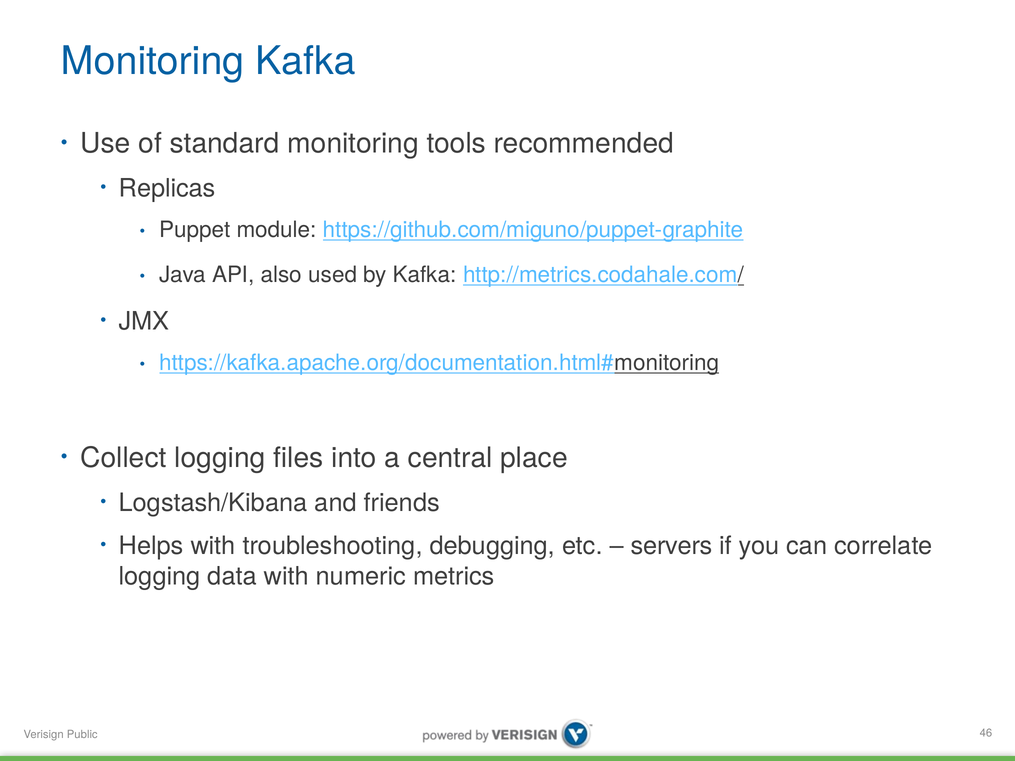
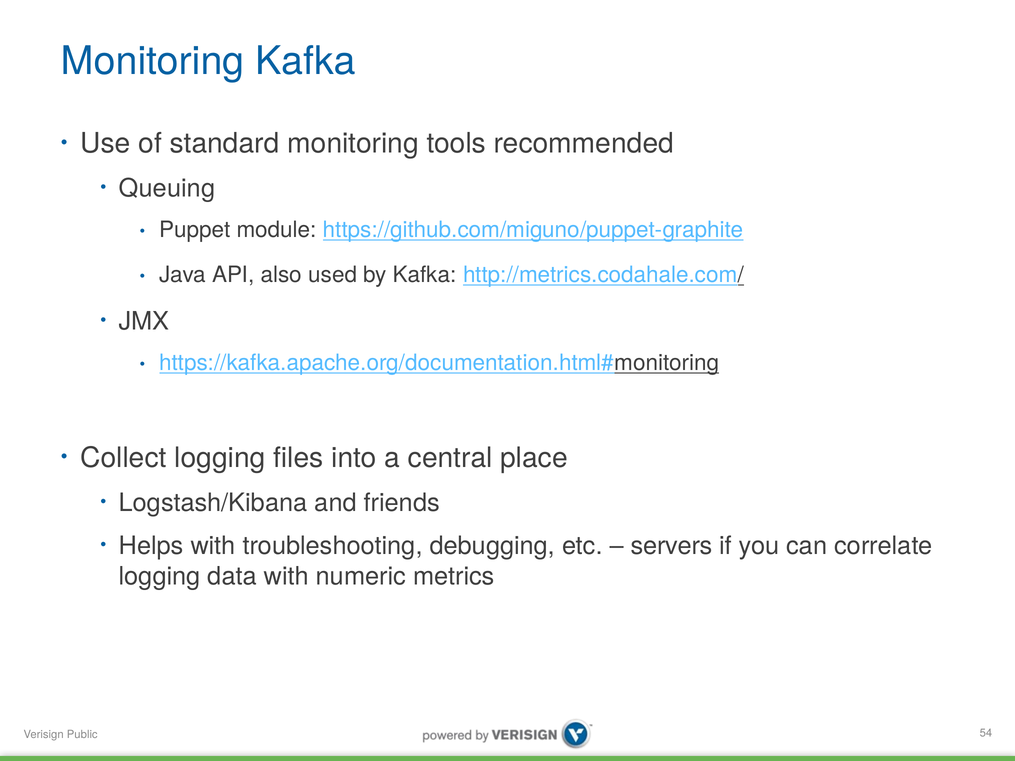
Replicas: Replicas -> Queuing
46: 46 -> 54
